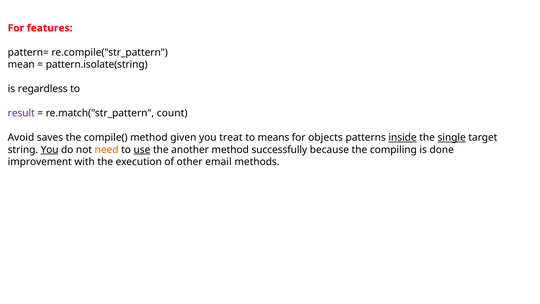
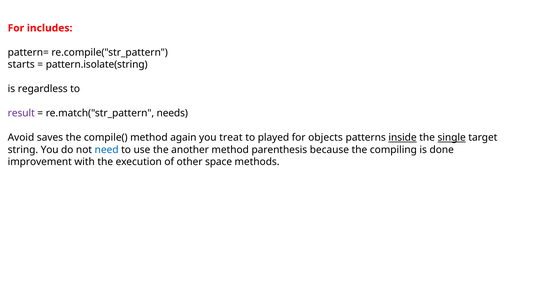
features: features -> includes
mean: mean -> starts
count: count -> needs
given: given -> again
means: means -> played
You at (50, 150) underline: present -> none
need colour: orange -> blue
use underline: present -> none
successfully: successfully -> parenthesis
email: email -> space
